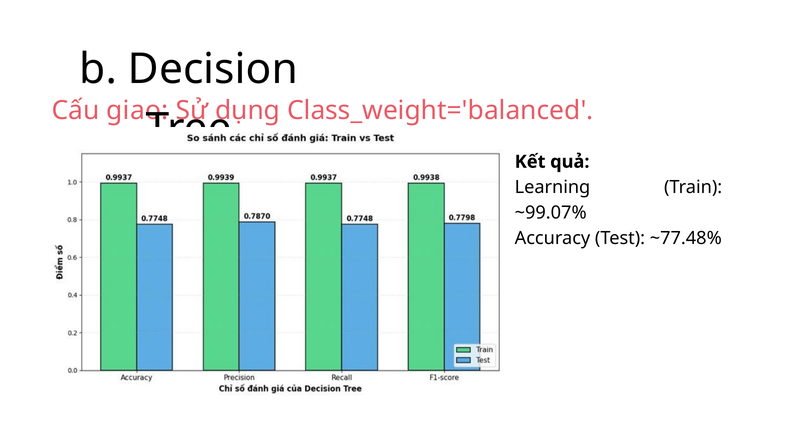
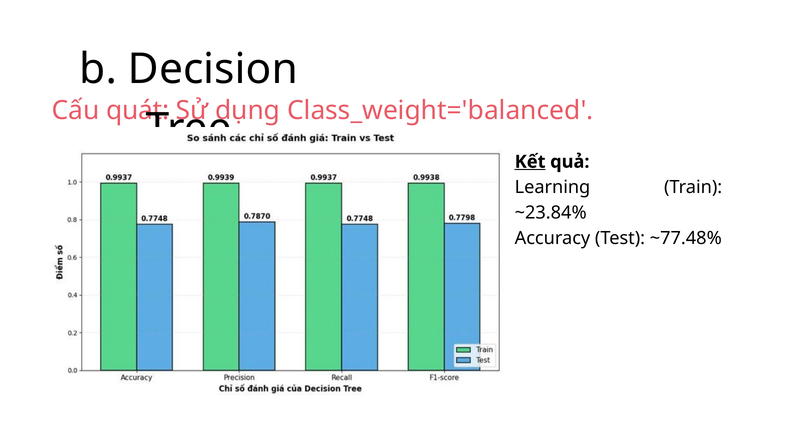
giao: giao -> quát
Kết underline: none -> present
~99.07%: ~99.07% -> ~23.84%
